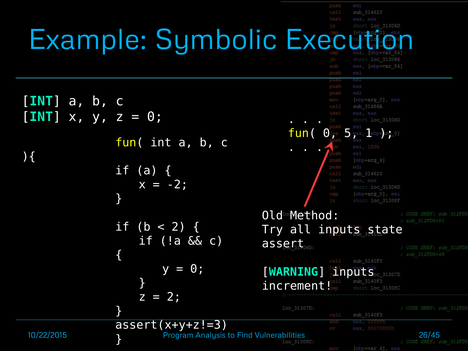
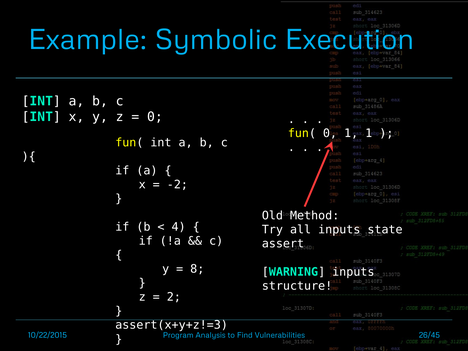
0 5: 5 -> 1
2 at (179, 227): 2 -> 4
0 at (197, 269): 0 -> 8
increment: increment -> structure
